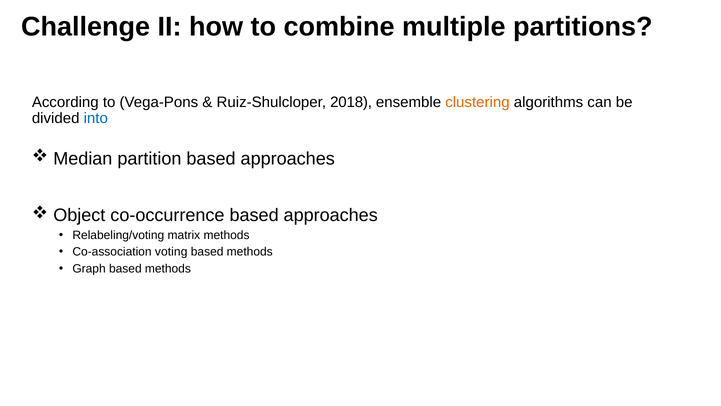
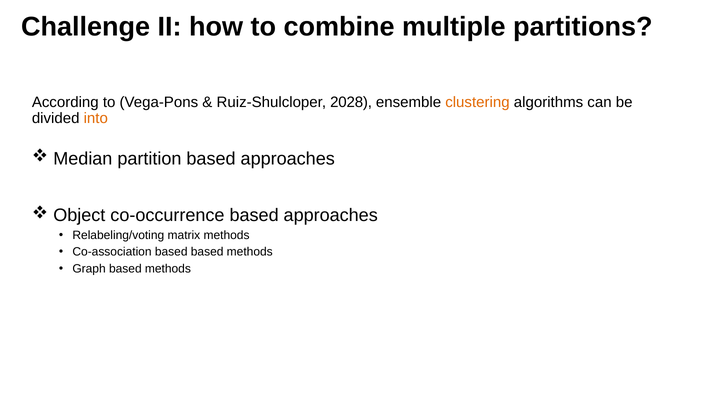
2018: 2018 -> 2028
into colour: blue -> orange
Co-association voting: voting -> based
